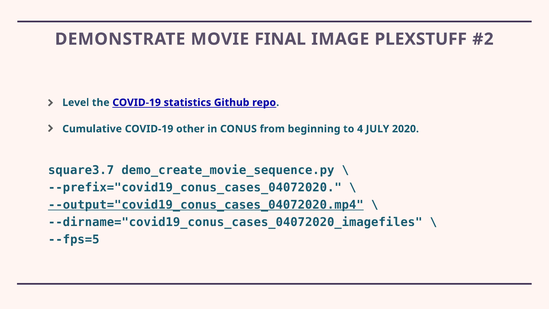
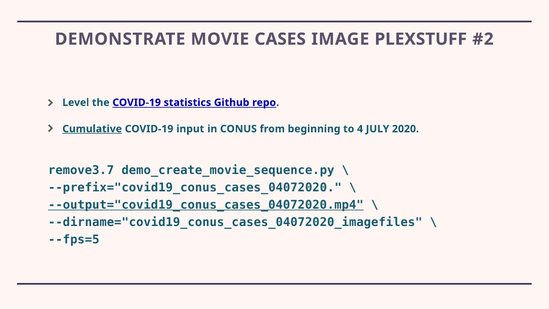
FINAL: FINAL -> CASES
Cumulative underline: none -> present
other: other -> input
square3.7: square3.7 -> remove3.7
